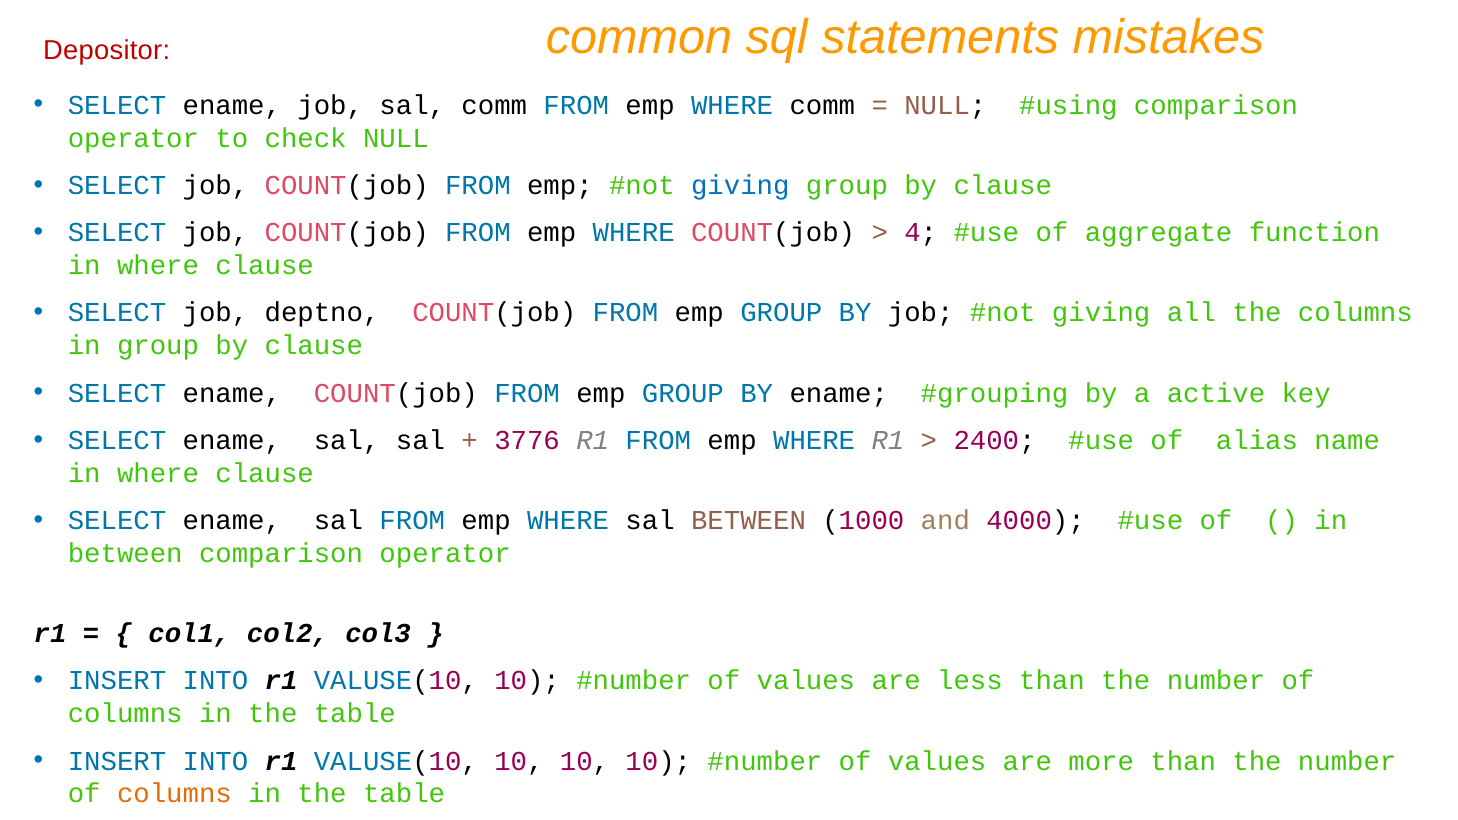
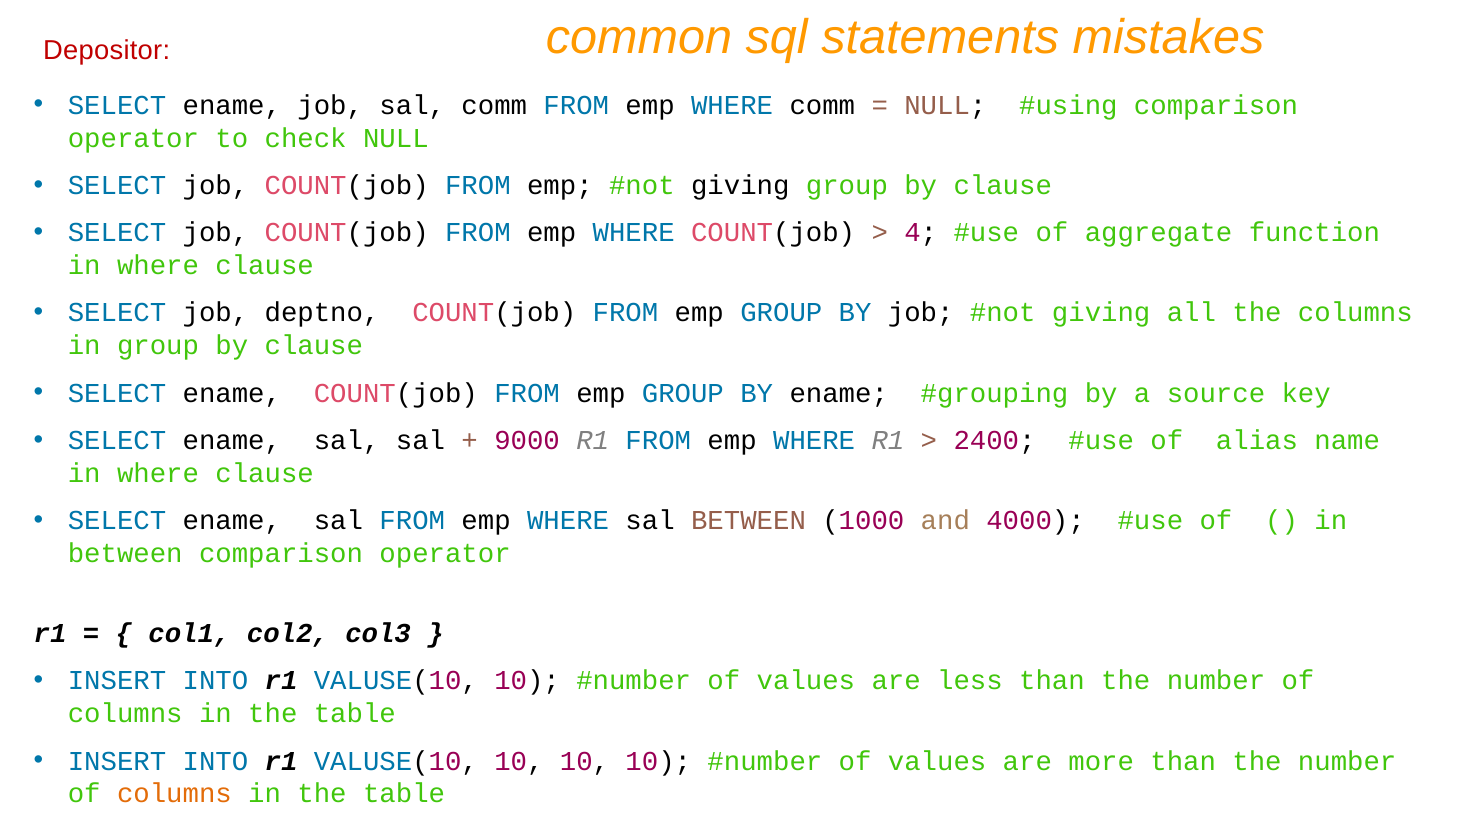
giving at (740, 185) colour: blue -> black
active: active -> source
3776: 3776 -> 9000
